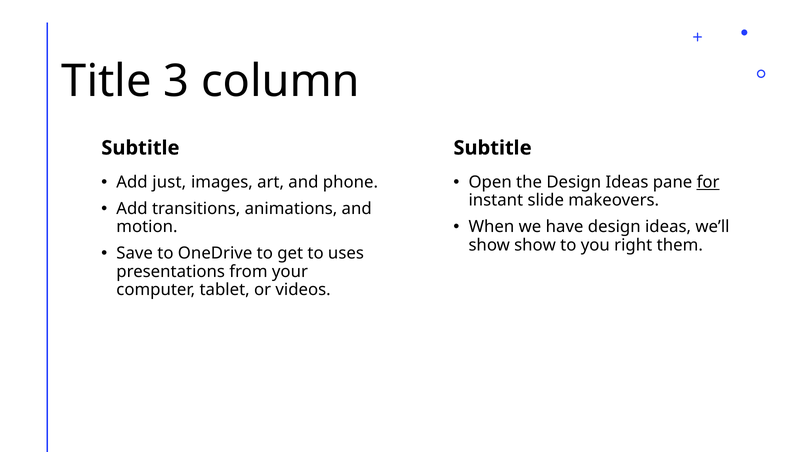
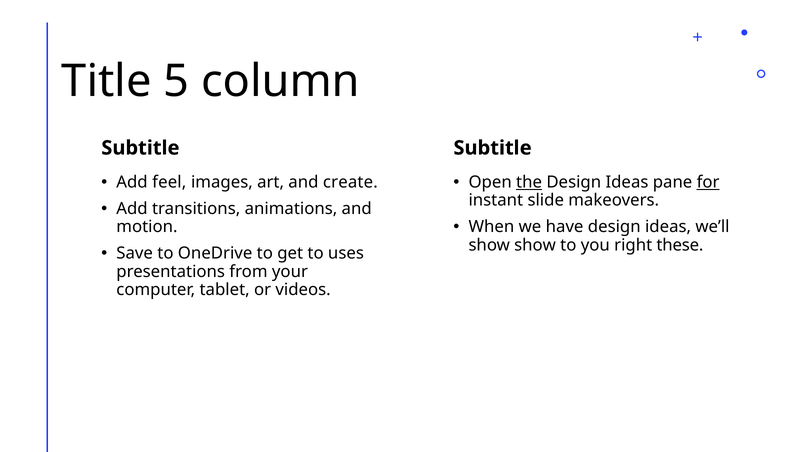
3: 3 -> 5
just: just -> feel
phone: phone -> create
the underline: none -> present
them: them -> these
